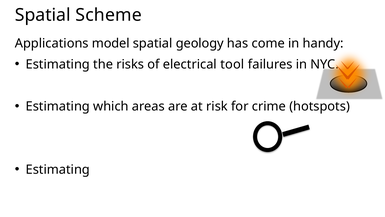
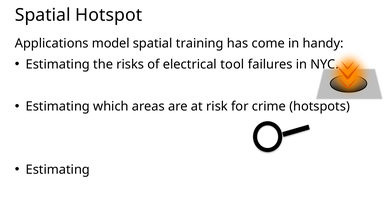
Scheme: Scheme -> Hotspot
geology: geology -> training
